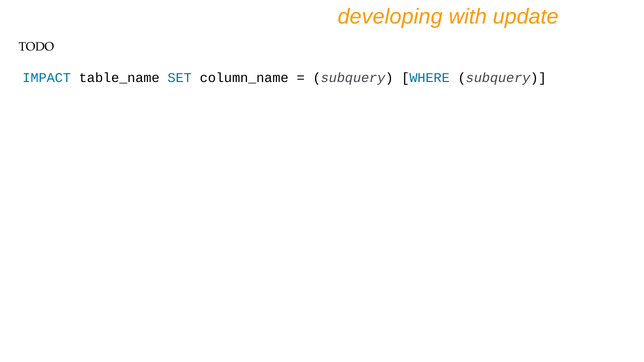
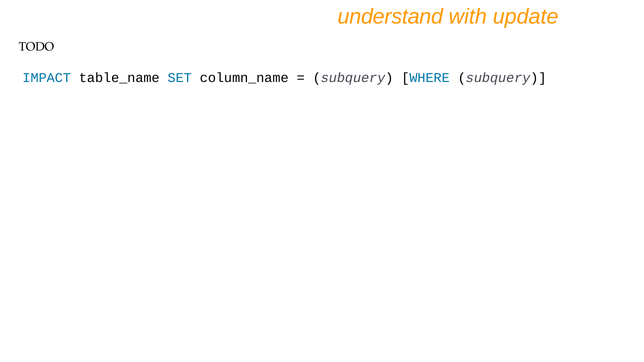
developing: developing -> understand
